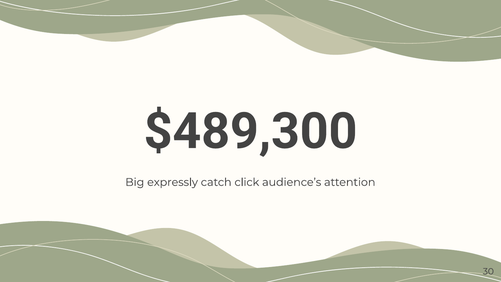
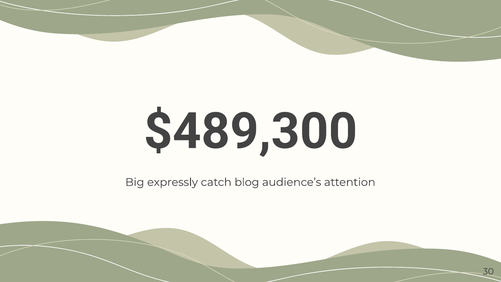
click: click -> blog
